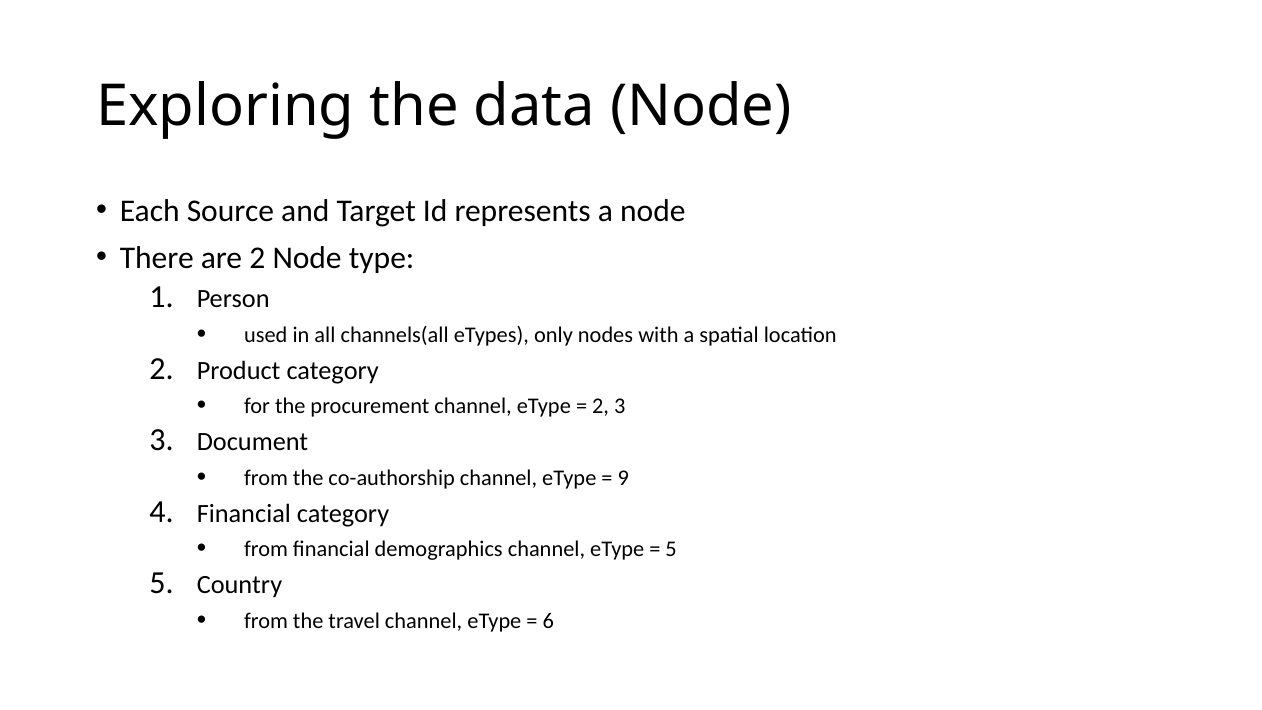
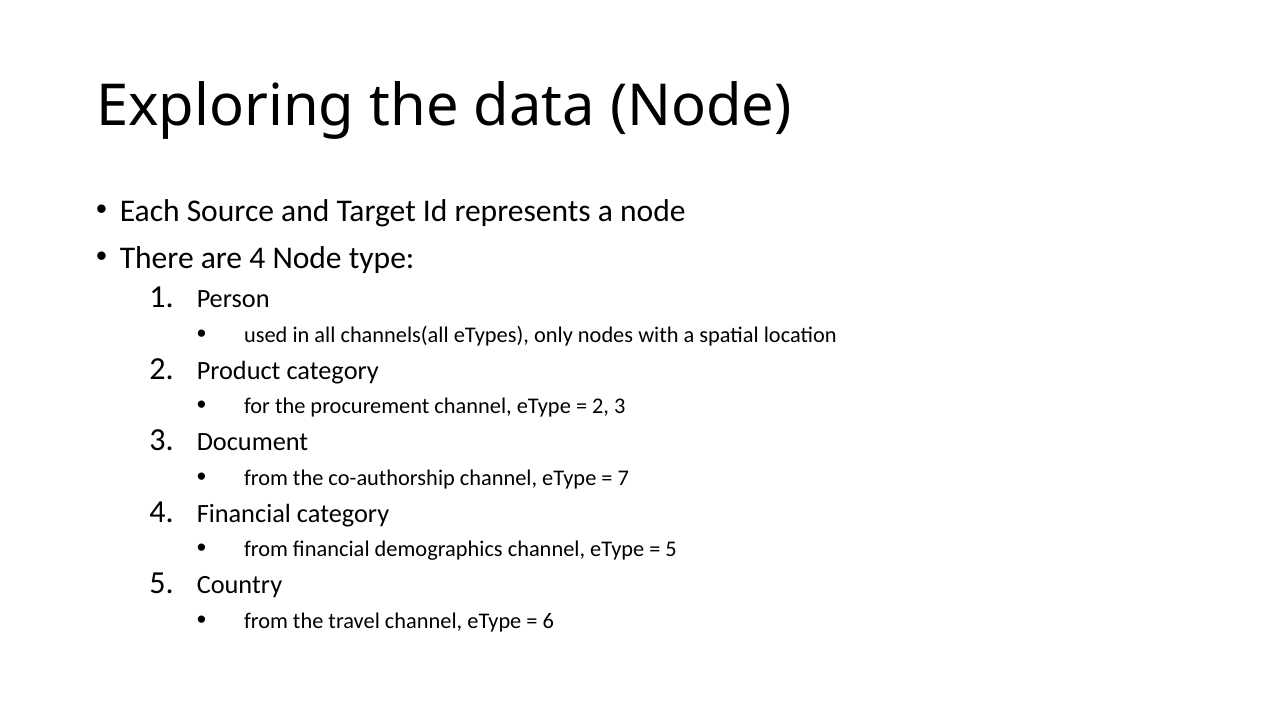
are 2: 2 -> 4
9: 9 -> 7
